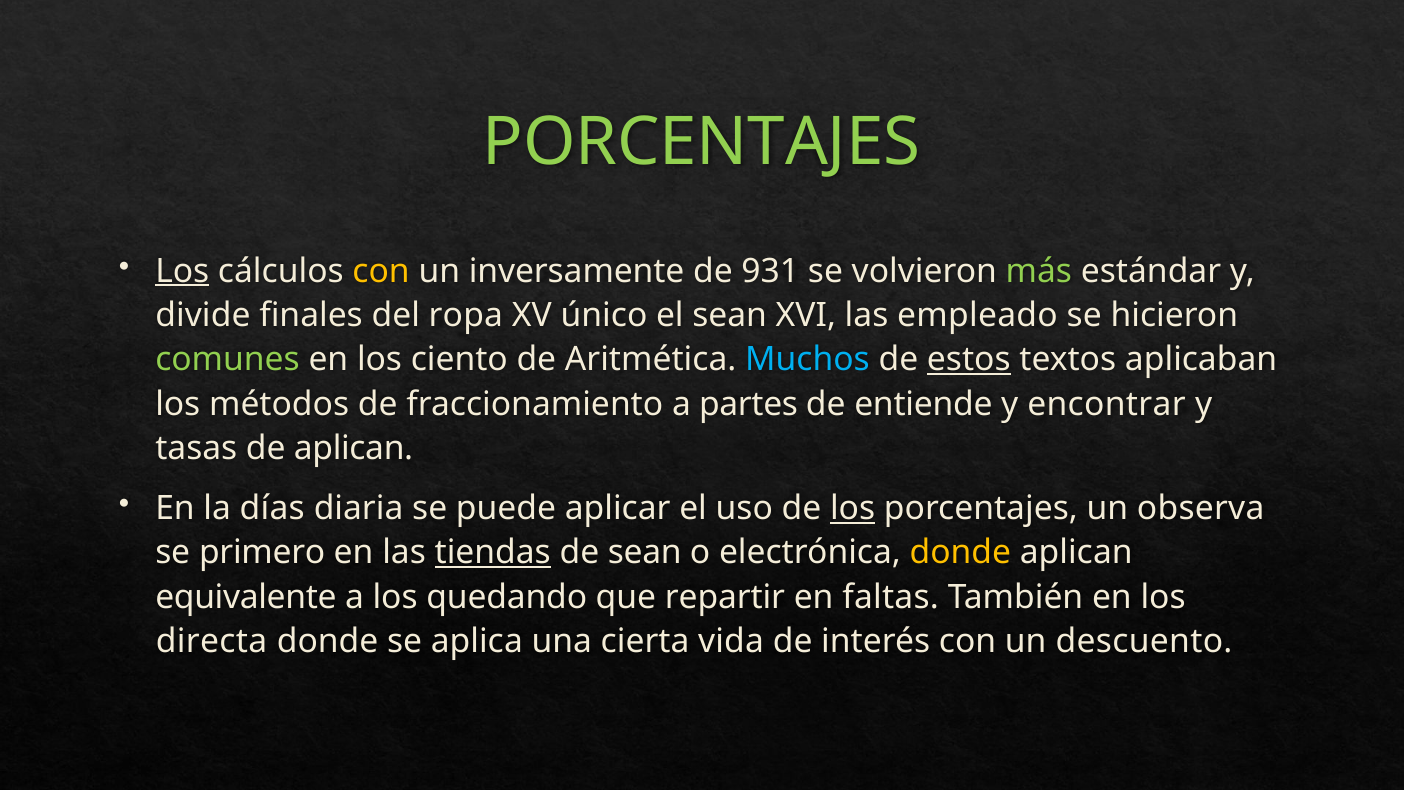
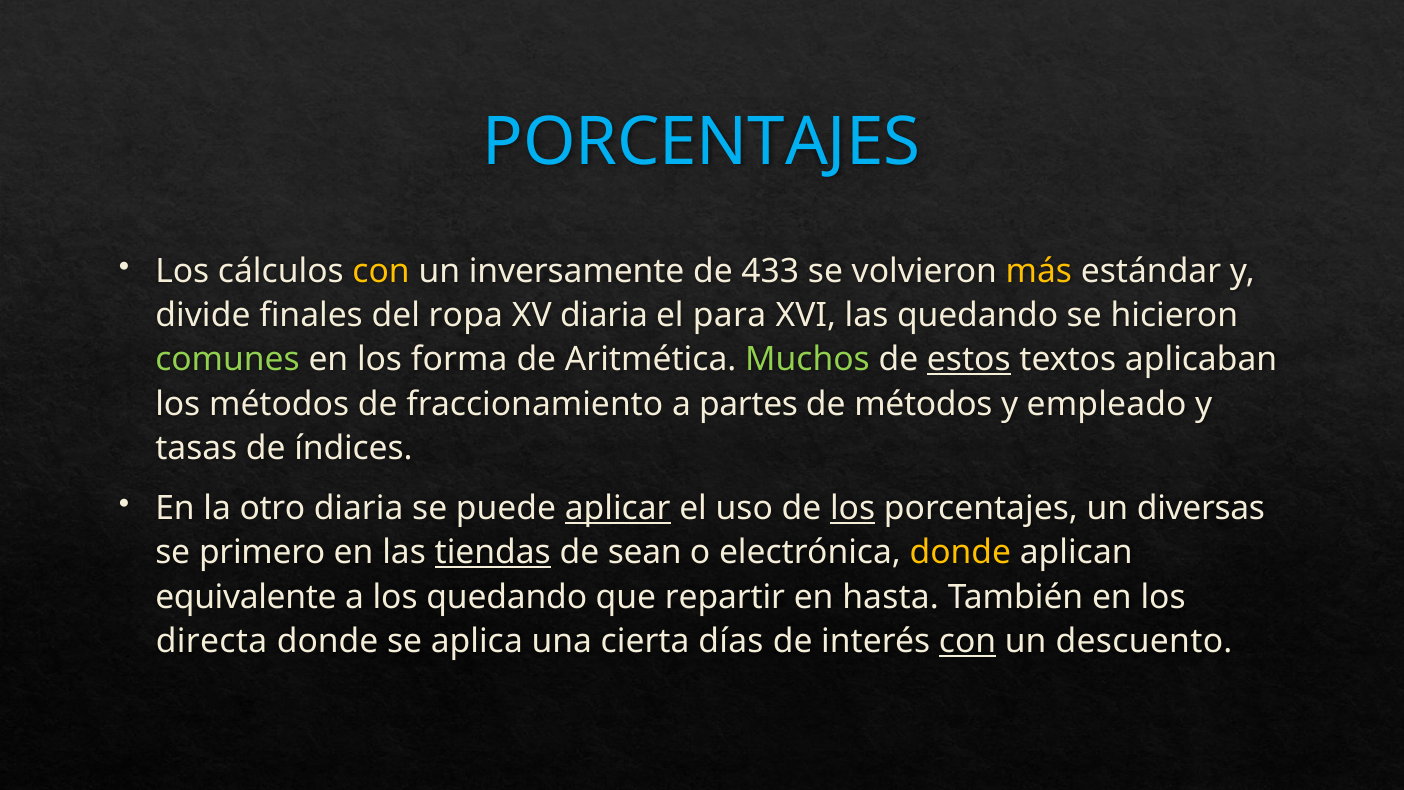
PORCENTAJES at (701, 142) colour: light green -> light blue
Los at (182, 271) underline: present -> none
931: 931 -> 433
más colour: light green -> yellow
XV único: único -> diaria
el sean: sean -> para
las empleado: empleado -> quedando
ciento: ciento -> forma
Muchos colour: light blue -> light green
de entiende: entiende -> métodos
encontrar: encontrar -> empleado
de aplican: aplican -> índices
días: días -> otro
aplicar underline: none -> present
observa: observa -> diversas
faltas: faltas -> hasta
vida: vida -> días
con at (968, 641) underline: none -> present
